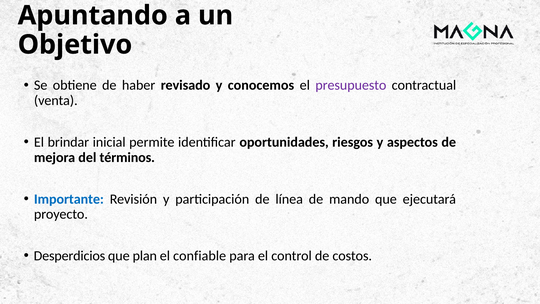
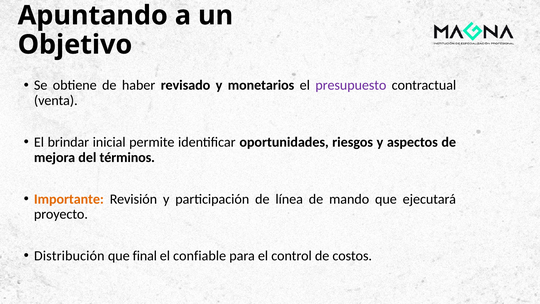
conocemos: conocemos -> monetarios
Importante colour: blue -> orange
Desperdicios: Desperdicios -> Distribución
plan: plan -> final
